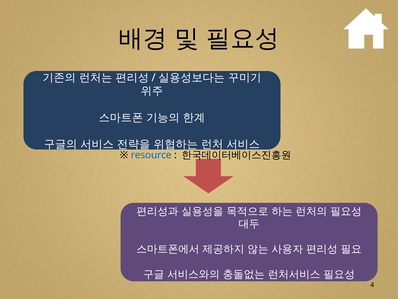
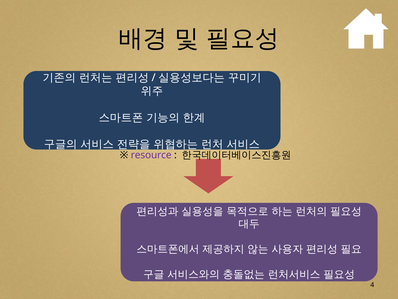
resource colour: blue -> purple
